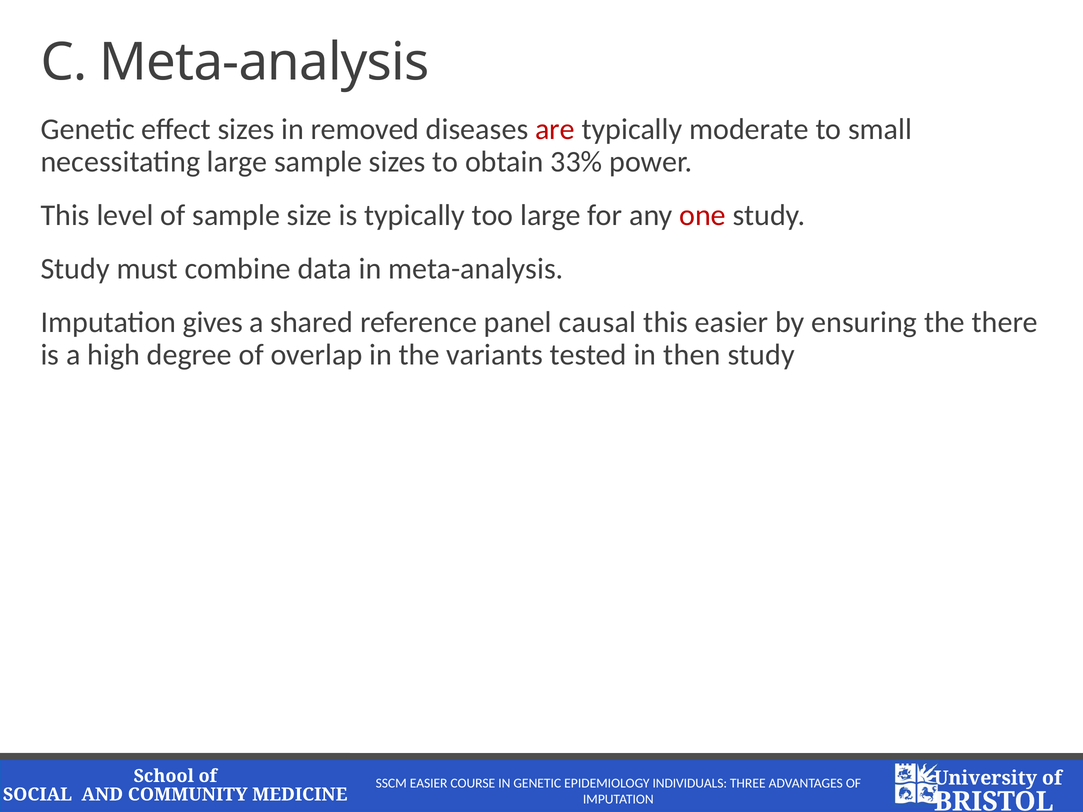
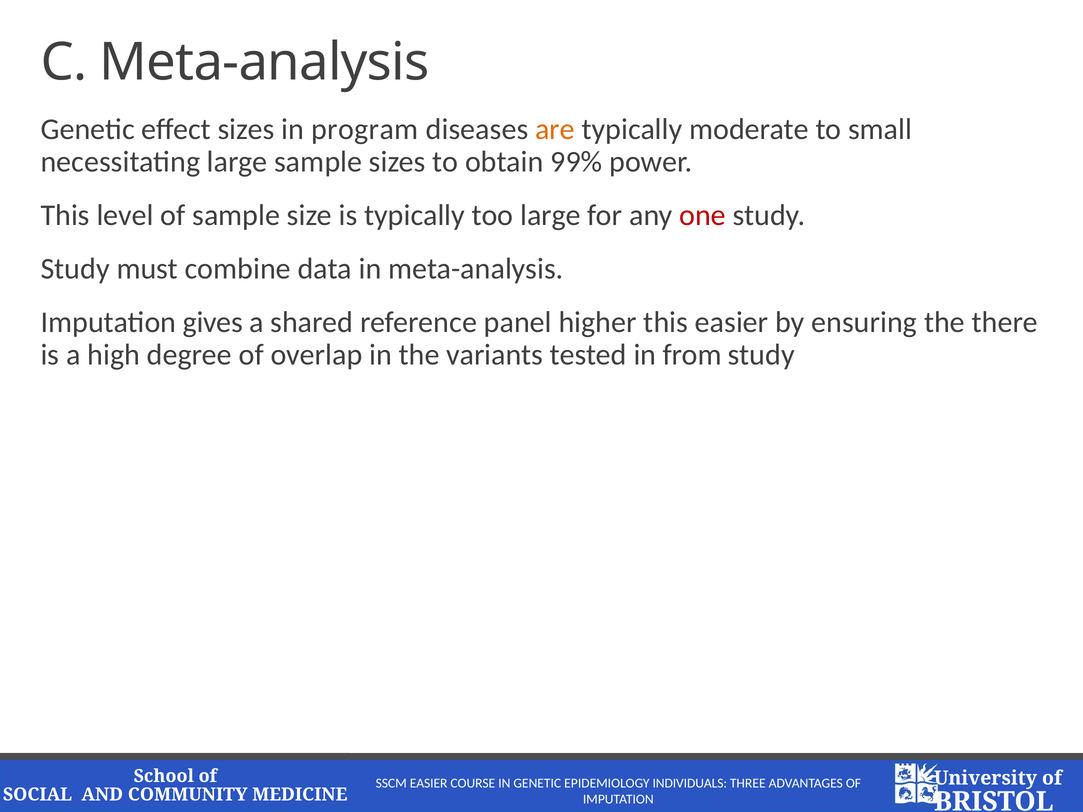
removed: removed -> program
are colour: red -> orange
33%: 33% -> 99%
causal: causal -> higher
then: then -> from
